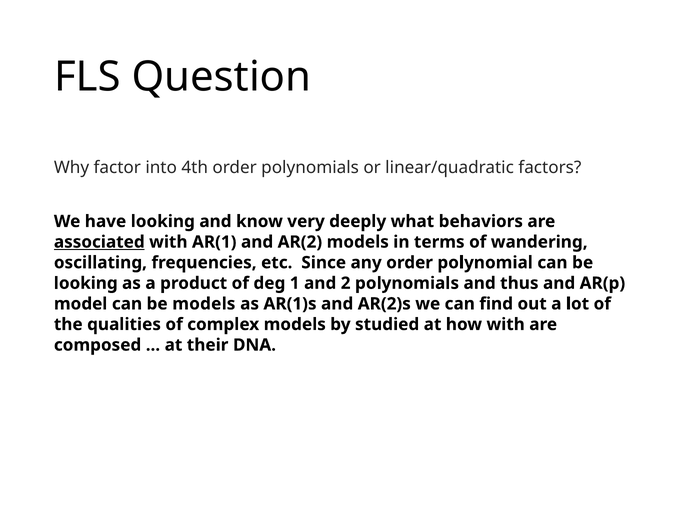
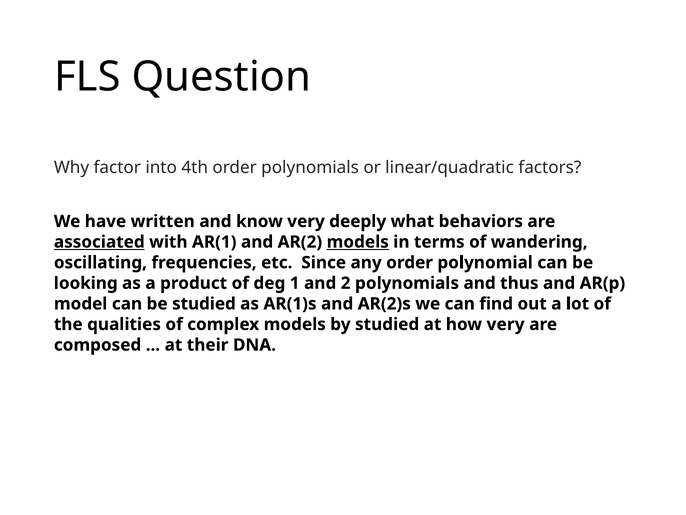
have looking: looking -> written
models at (358, 242) underline: none -> present
be models: models -> studied
how with: with -> very
